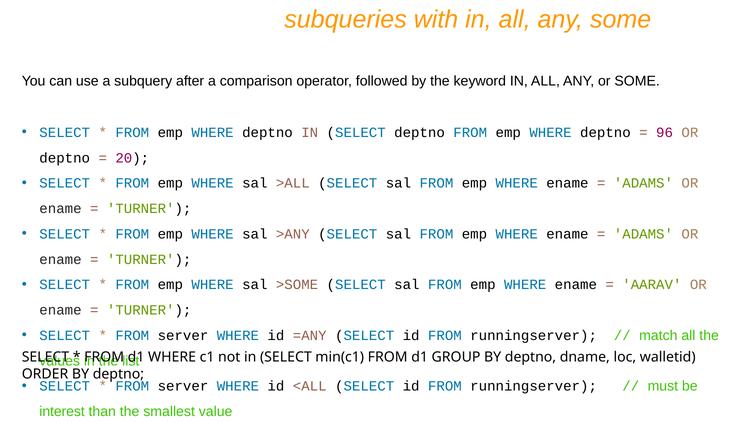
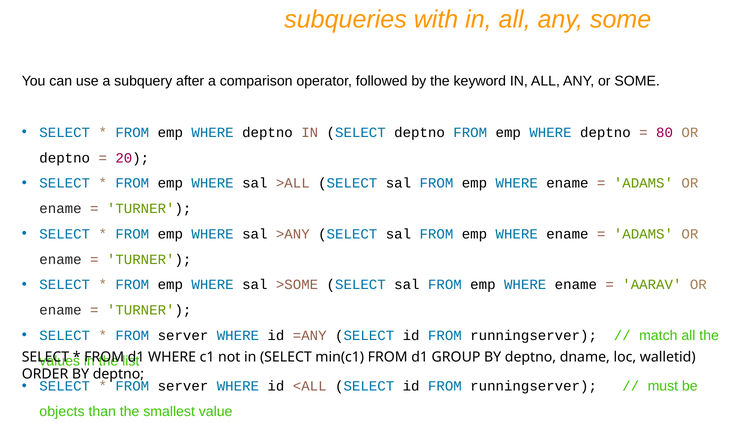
96: 96 -> 80
interest: interest -> objects
